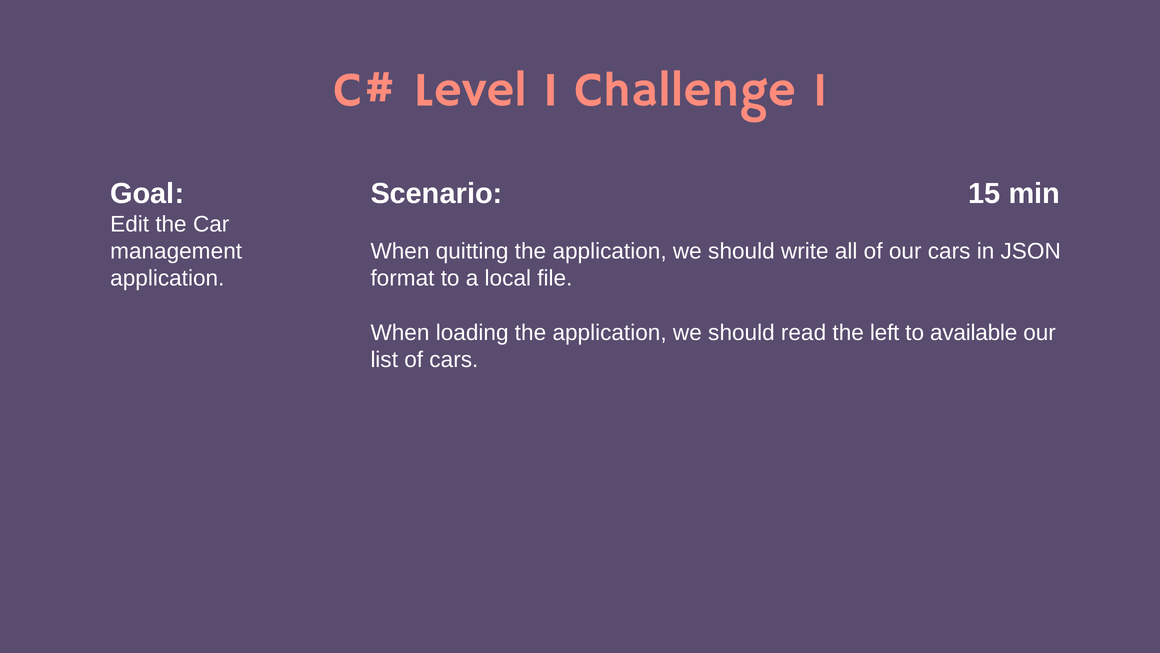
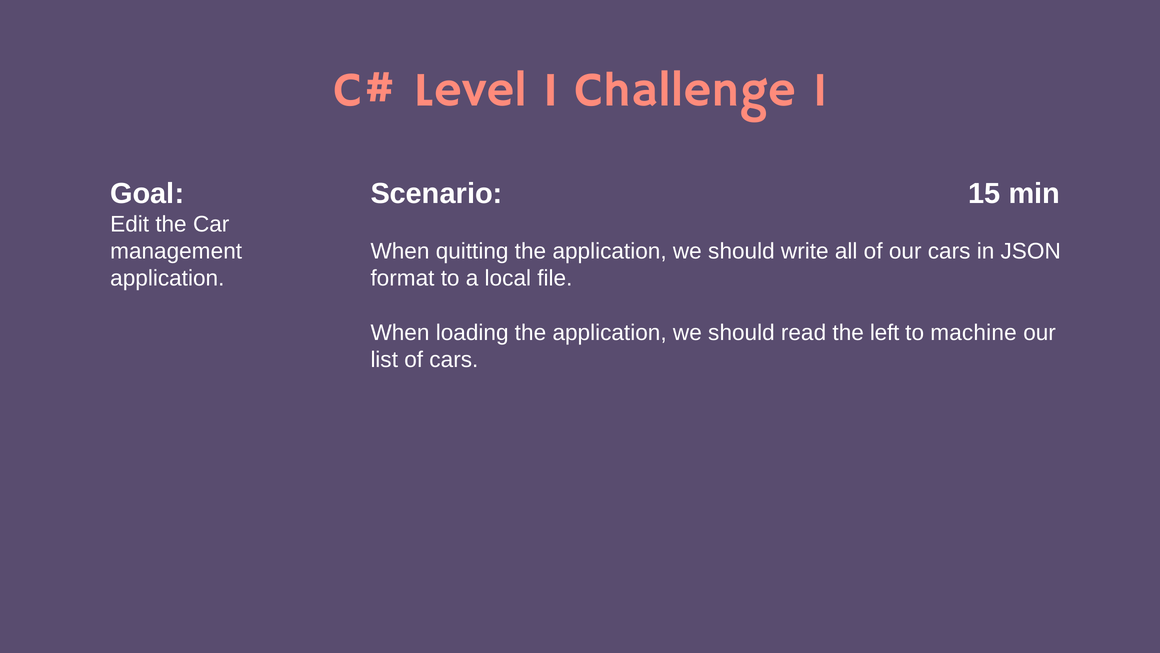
available: available -> machine
